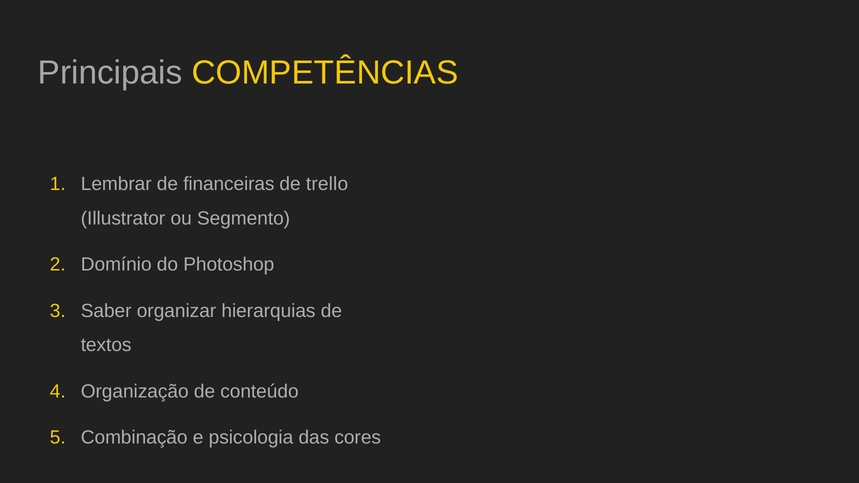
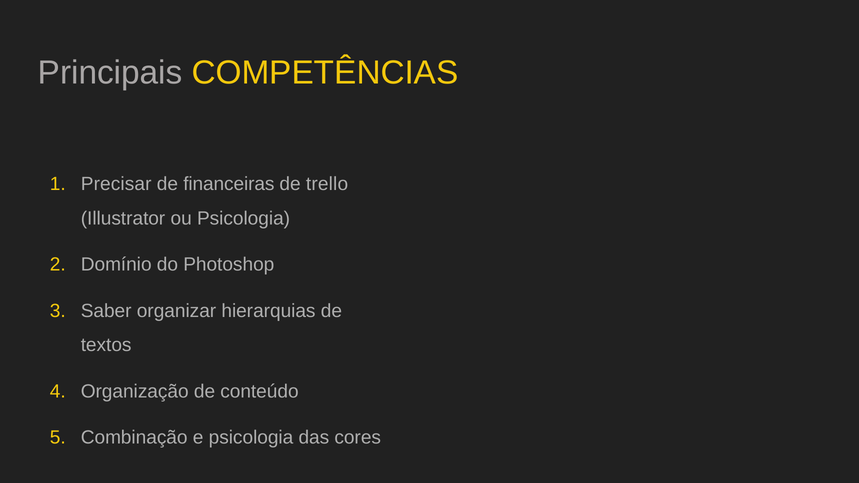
Lembrar: Lembrar -> Precisar
ou Segmento: Segmento -> Psicologia
